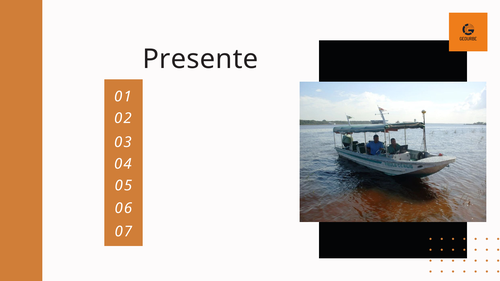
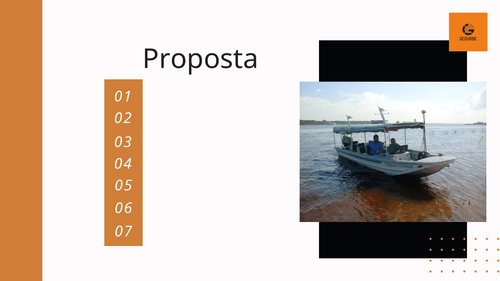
Presente: Presente -> Proposta
